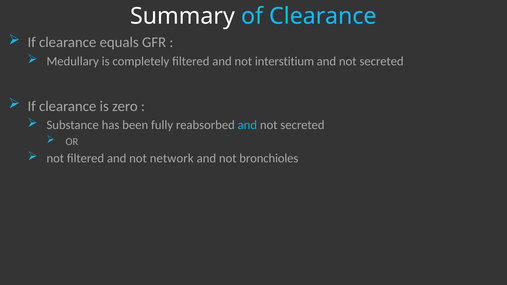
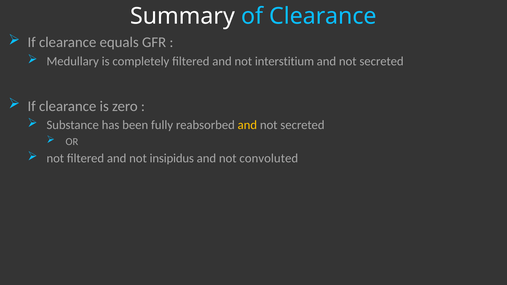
and at (247, 125) colour: light blue -> yellow
network: network -> insipidus
bronchioles: bronchioles -> convoluted
